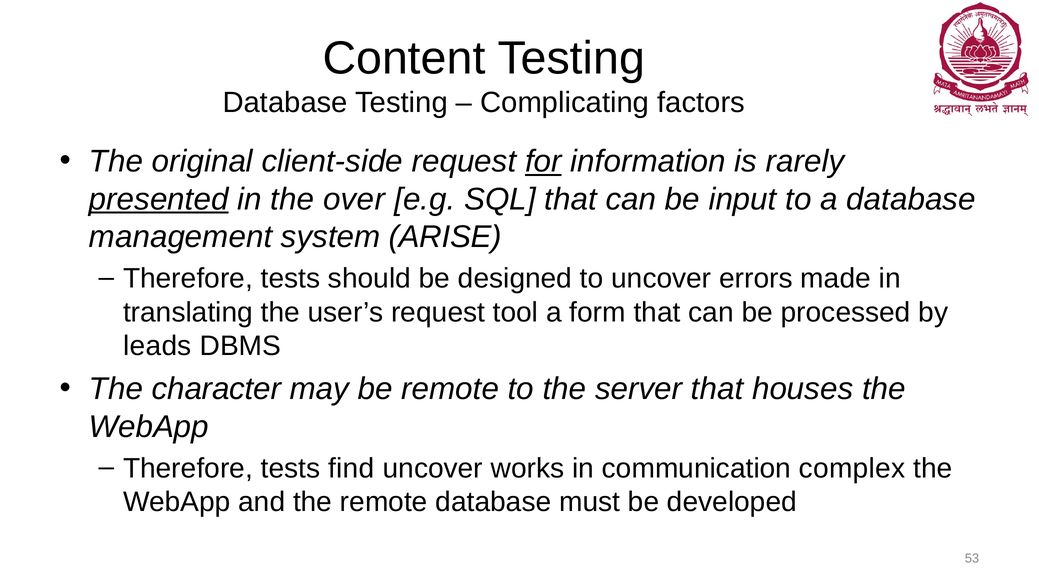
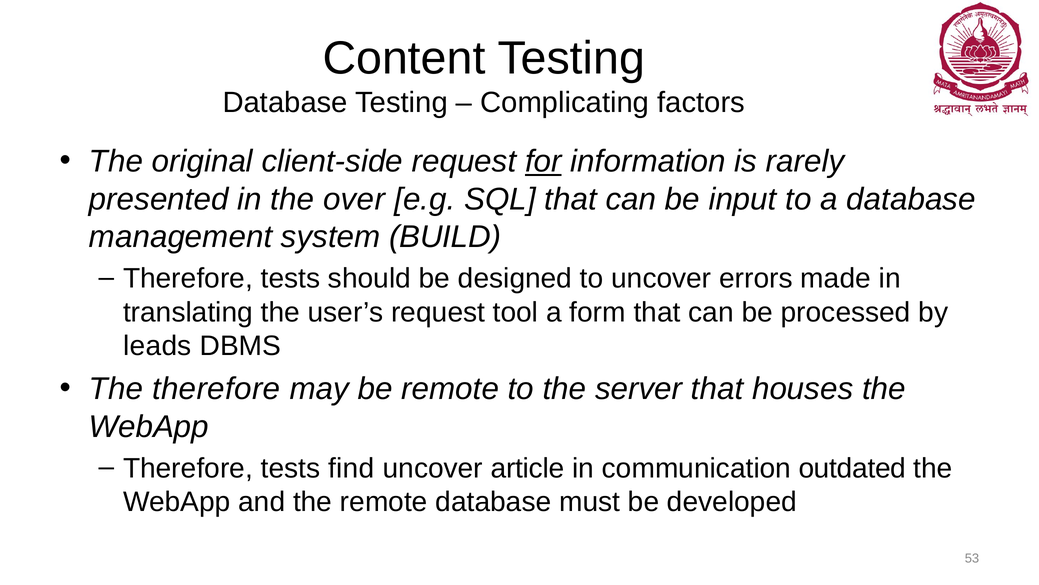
presented underline: present -> none
ARISE: ARISE -> BUILD
The character: character -> therefore
works: works -> article
complex: complex -> outdated
